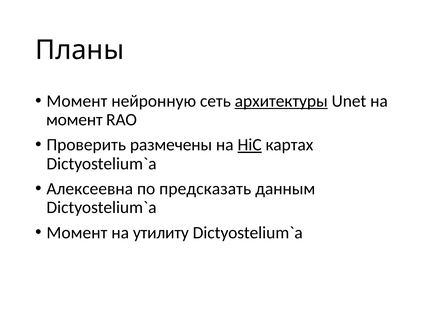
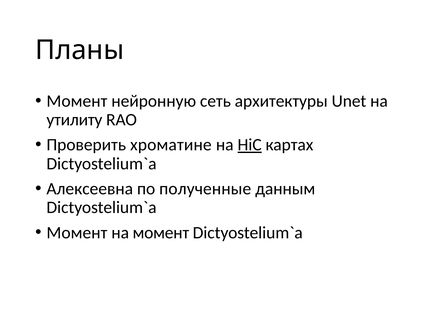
архитектуры underline: present -> none
момент at (74, 120): момент -> утилиту
размечены: размечены -> хроматине
предсказать: предсказать -> полученные
на утилиту: утилиту -> момент
